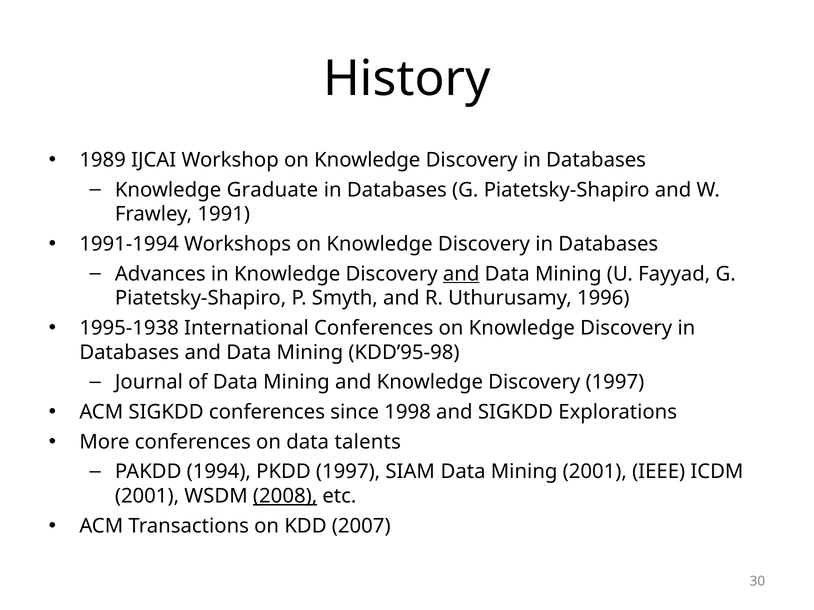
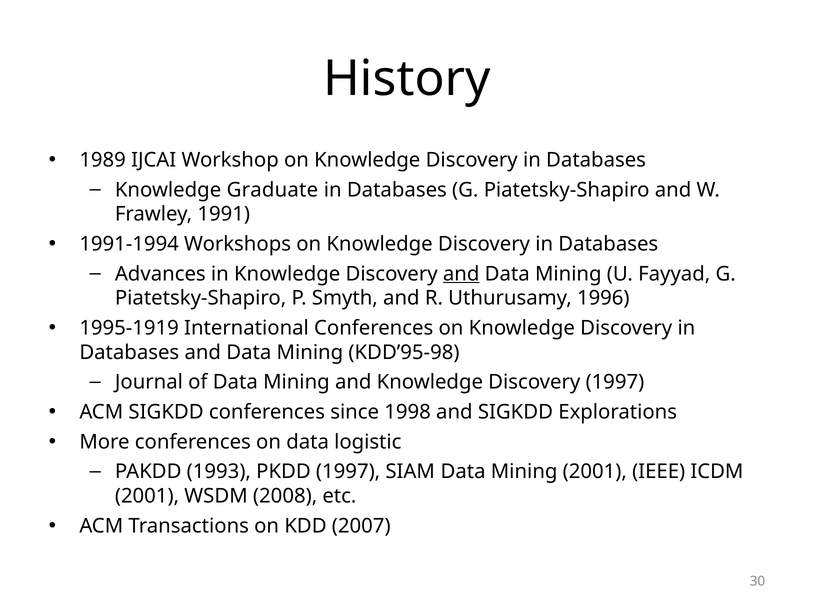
1995-1938: 1995-1938 -> 1995-1919
talents: talents -> logistic
1994: 1994 -> 1993
2008 underline: present -> none
